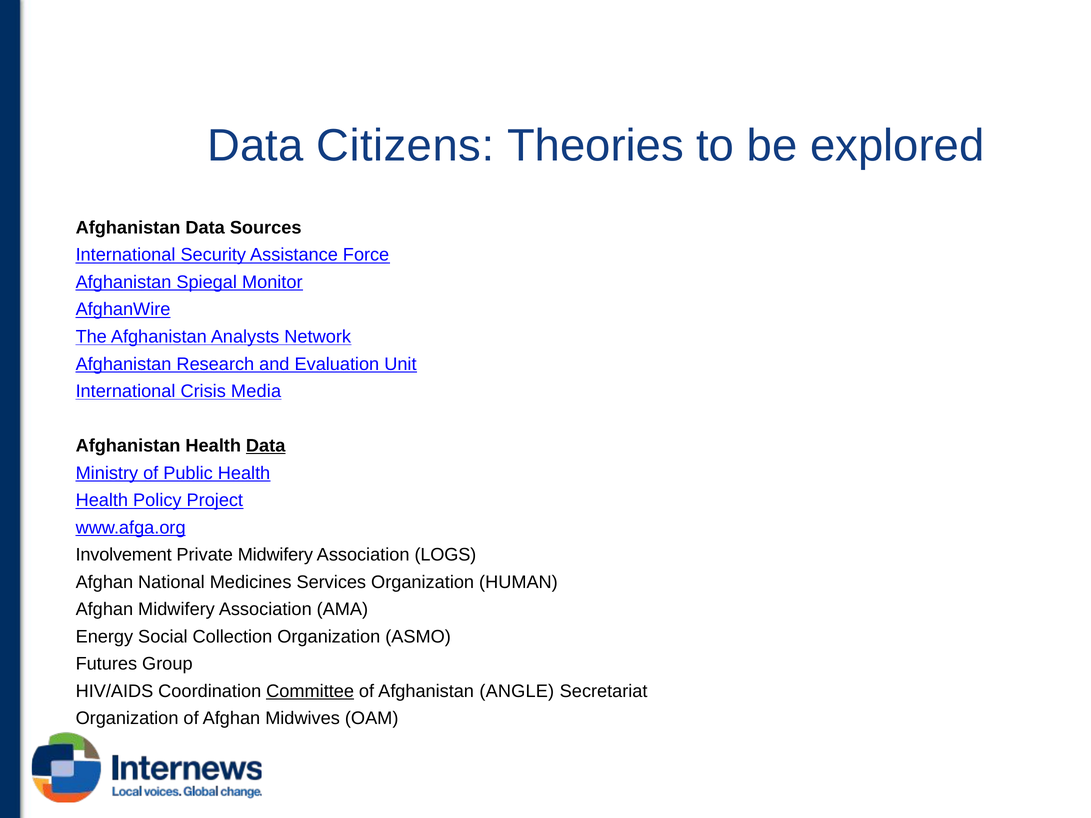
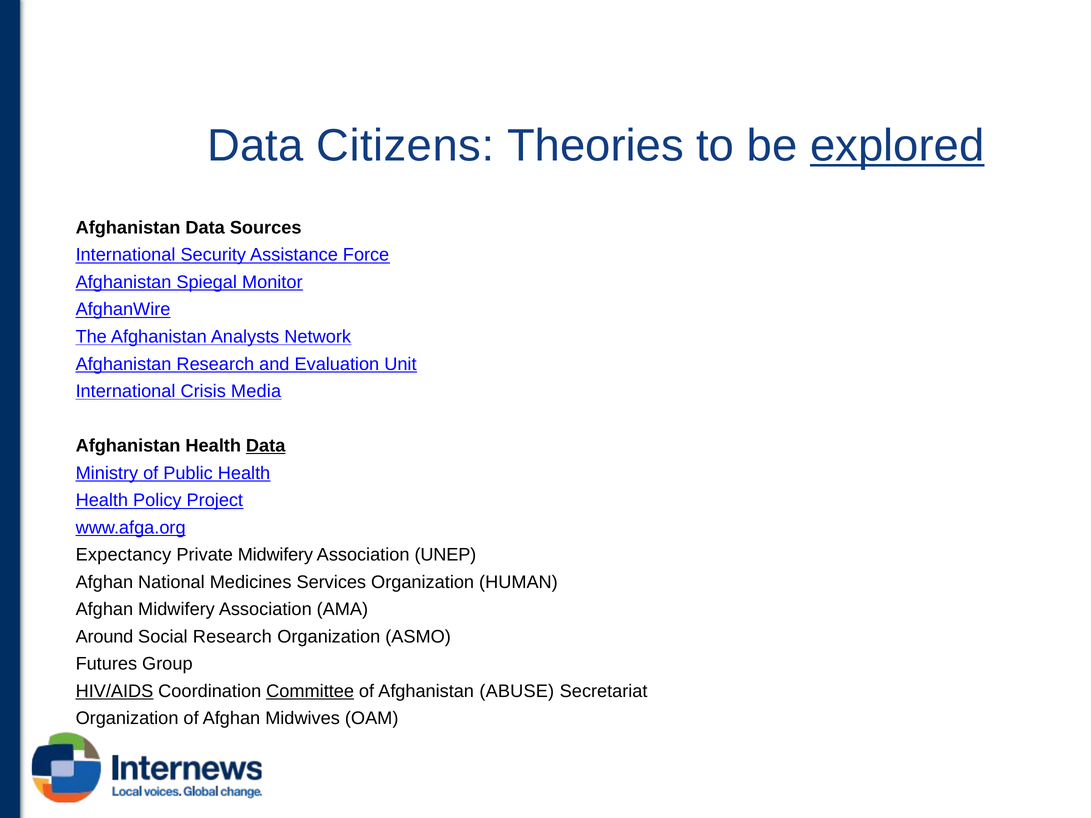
explored underline: none -> present
Involvement: Involvement -> Expectancy
LOGS: LOGS -> UNEP
Energy: Energy -> Around
Social Collection: Collection -> Research
HIV/AIDS underline: none -> present
ANGLE: ANGLE -> ABUSE
